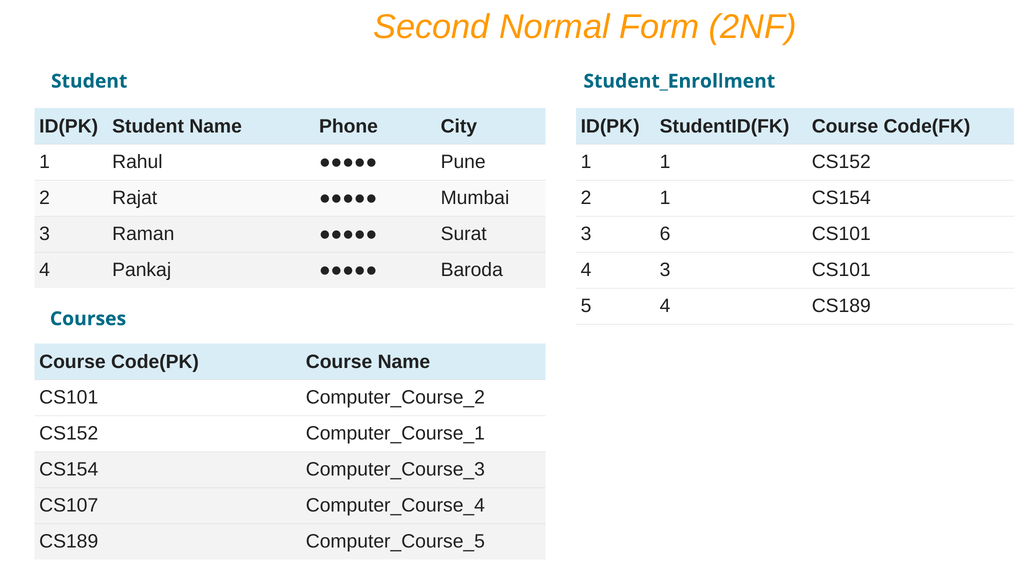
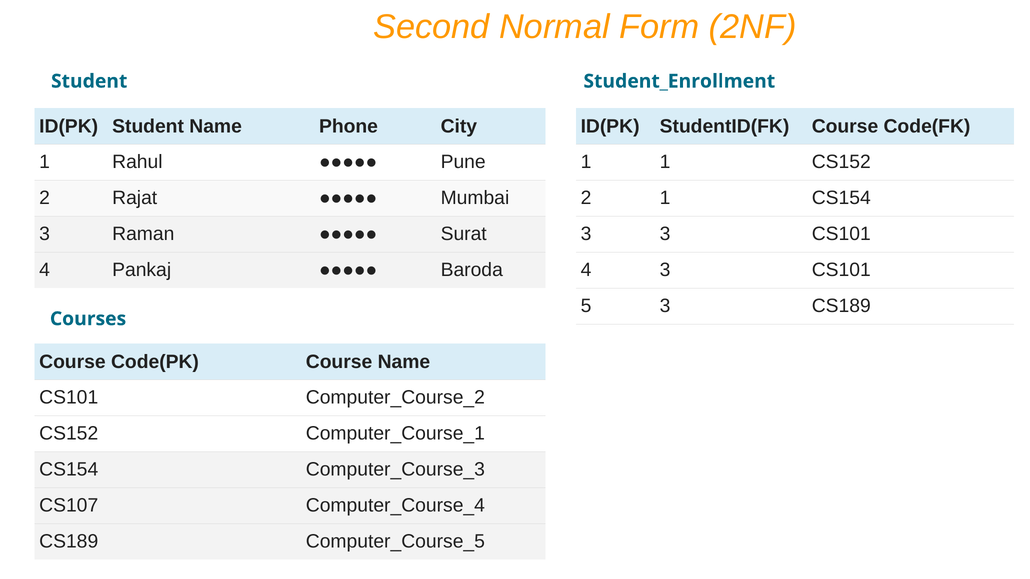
3 6: 6 -> 3
5 4: 4 -> 3
